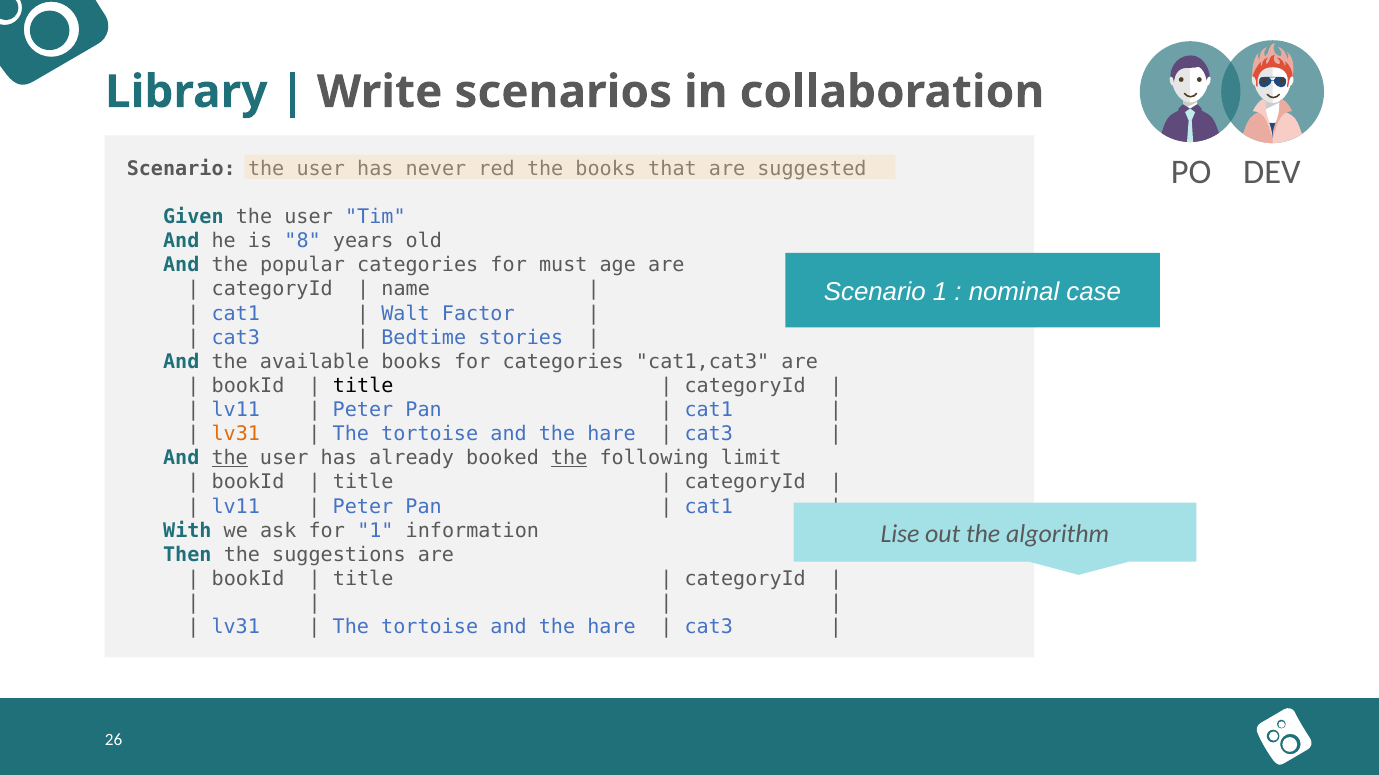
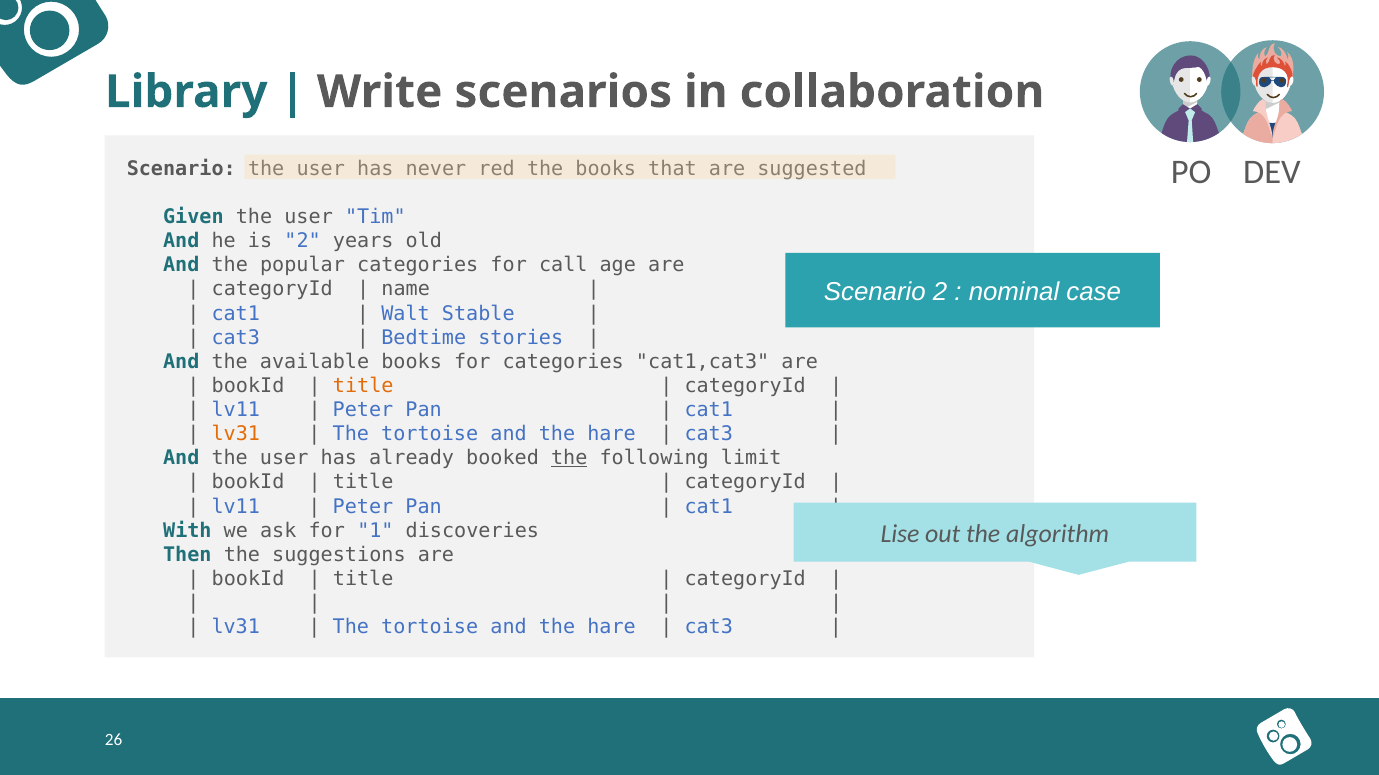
is 8: 8 -> 2
must: must -> call
Scenario 1: 1 -> 2
Factor: Factor -> Stable
title at (363, 386) colour: black -> orange
the at (230, 459) underline: present -> none
information: information -> discoveries
